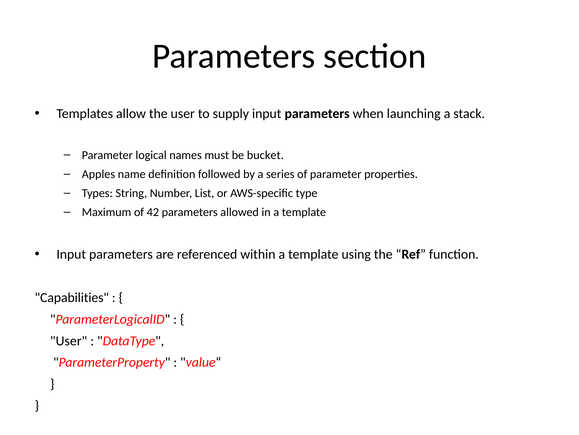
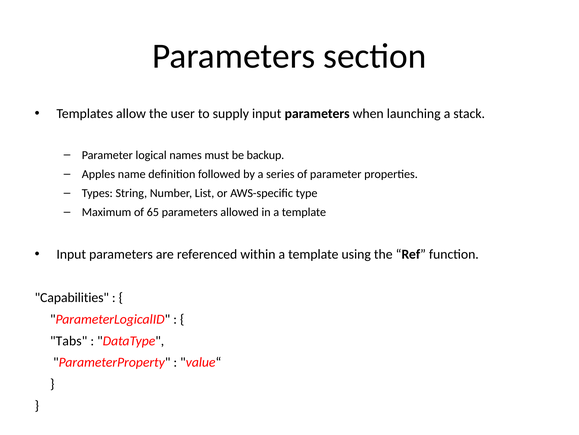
bucket: bucket -> backup
42: 42 -> 65
User at (69, 340): User -> Tabs
